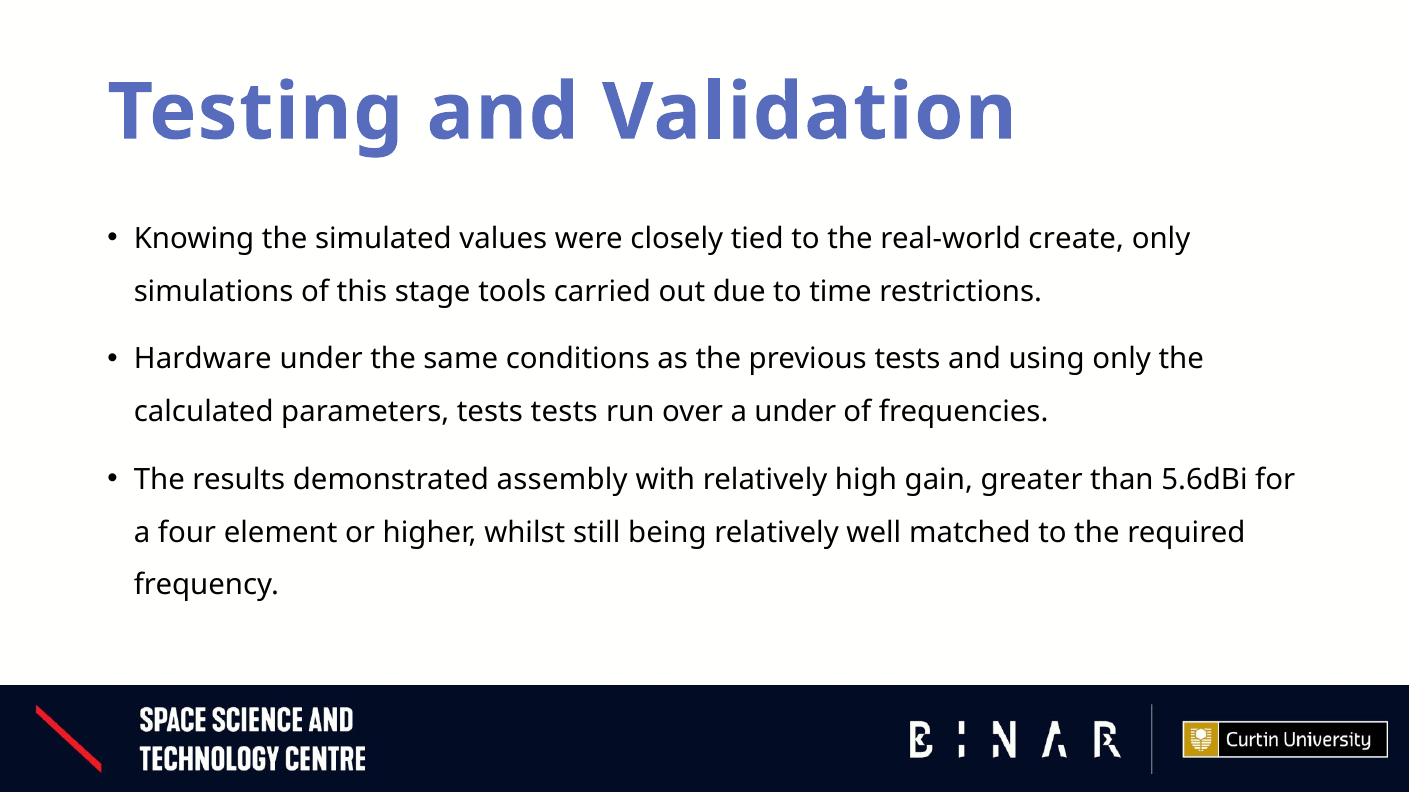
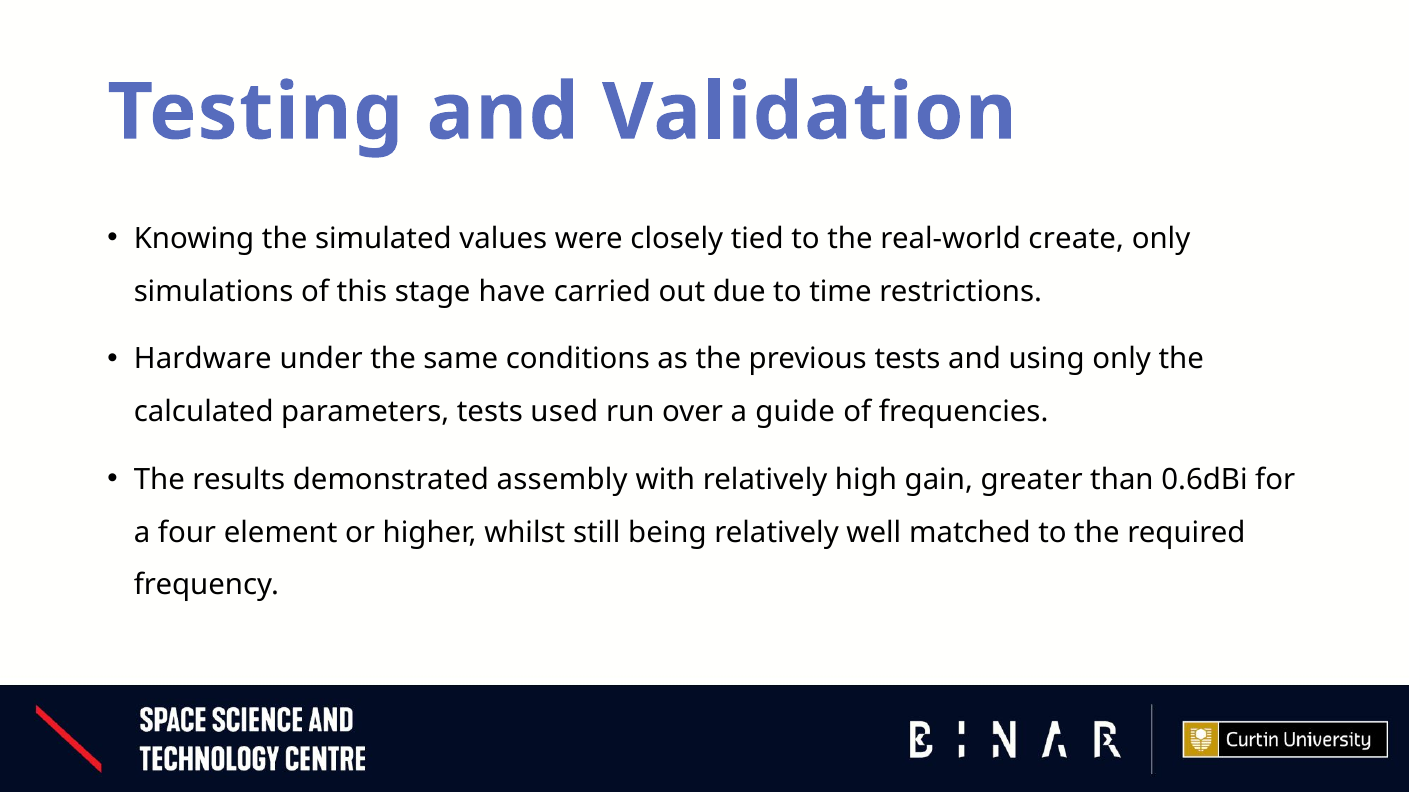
tools: tools -> have
tests tests: tests -> used
a under: under -> guide
5.6dBi: 5.6dBi -> 0.6dBi
